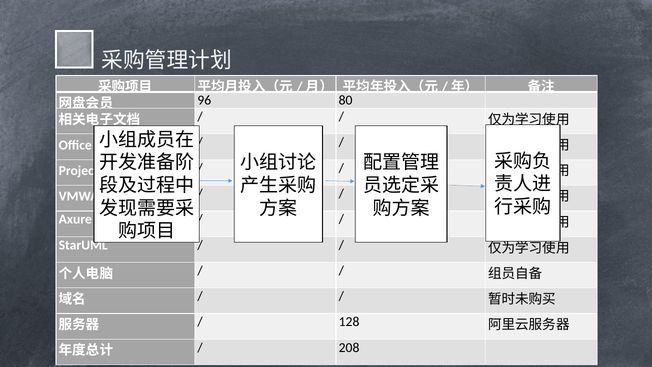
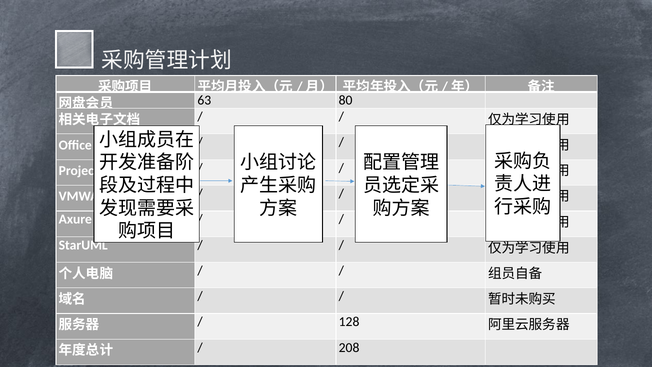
96: 96 -> 63
